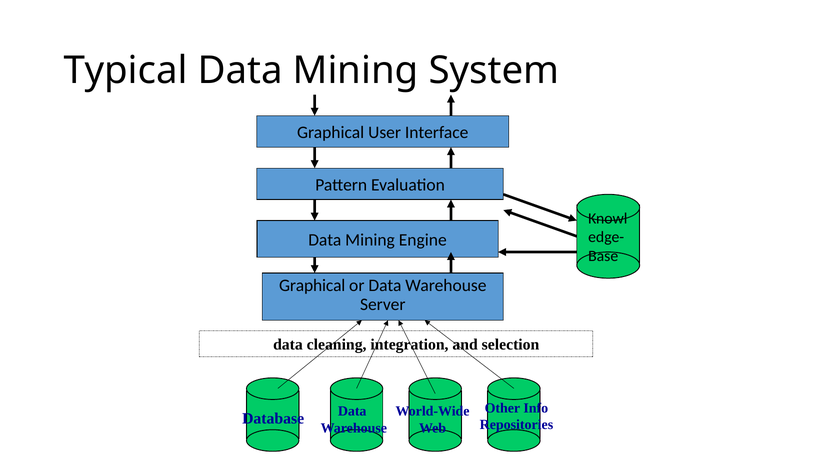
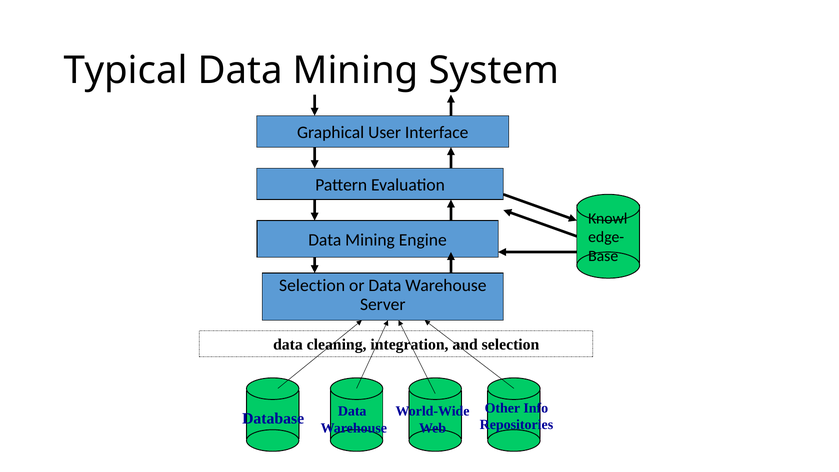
Graphical at (312, 285): Graphical -> Selection
